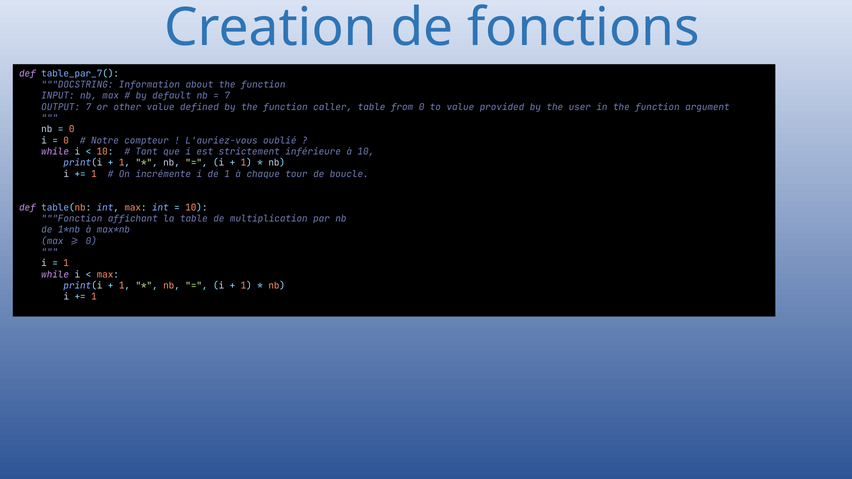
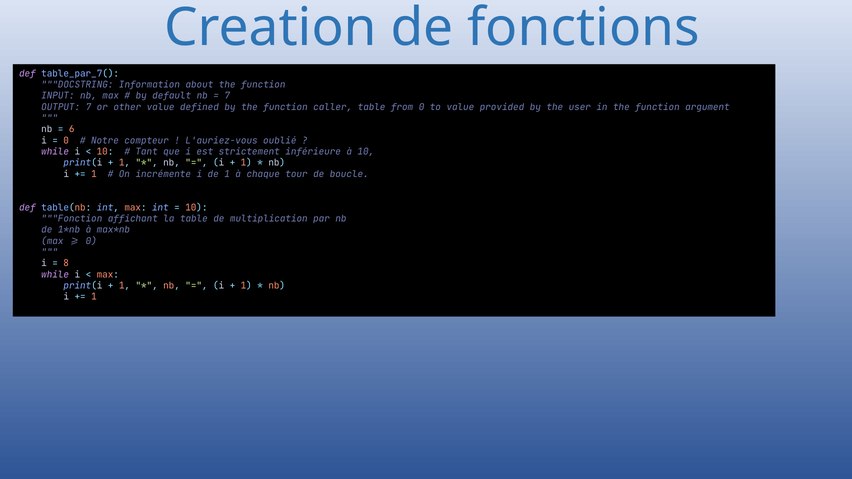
0 at (72, 129): 0 -> 6
1 at (66, 263): 1 -> 8
